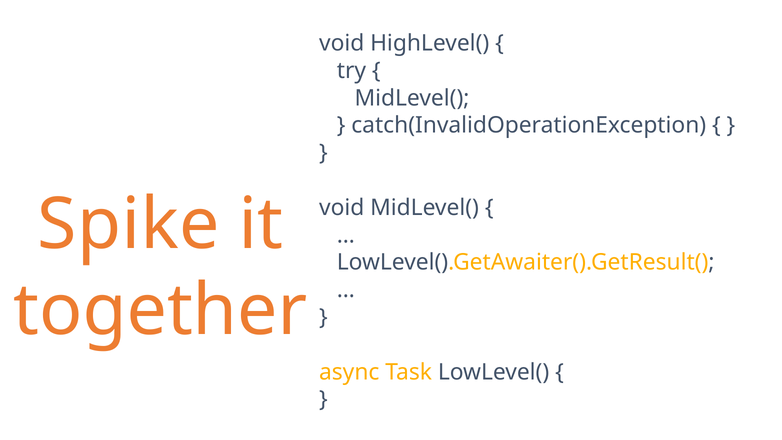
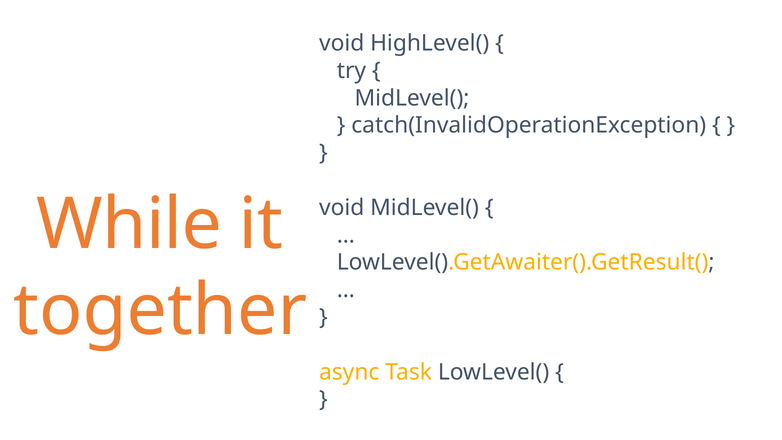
Spike: Spike -> While
